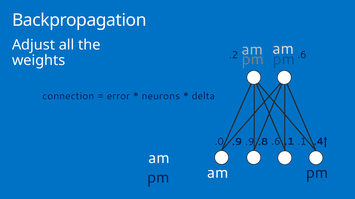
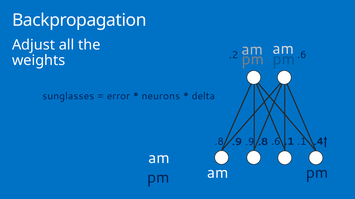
connection: connection -> sunglasses
.0 at (219, 142): .0 -> .8
